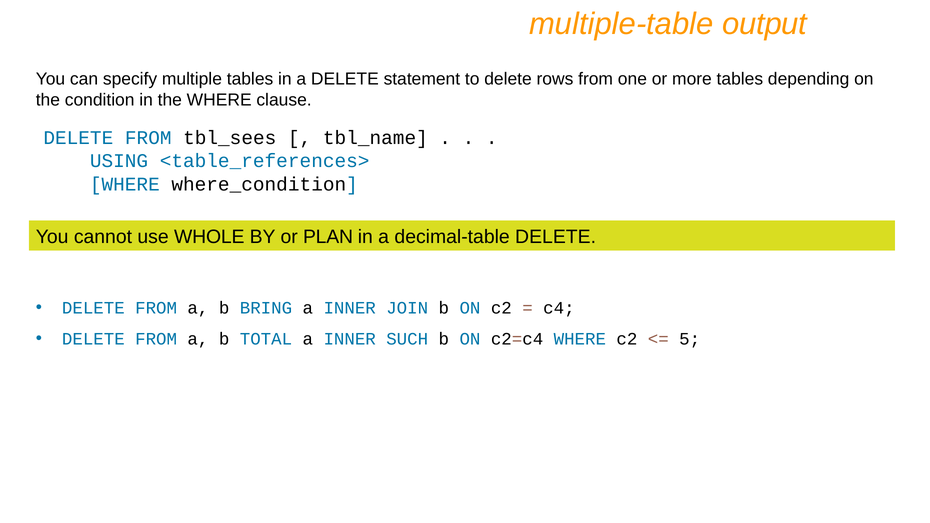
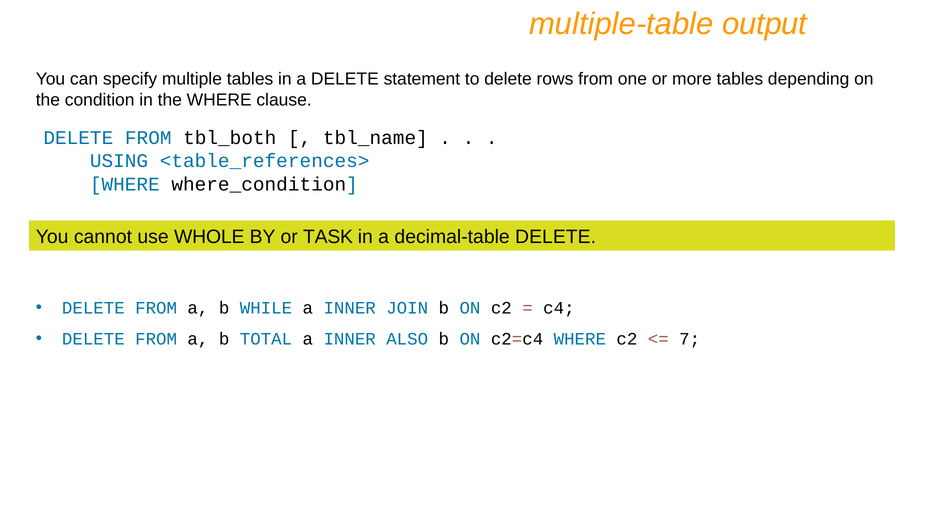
tbl_sees: tbl_sees -> tbl_both
PLAN: PLAN -> TASK
BRING: BRING -> WHILE
SUCH: SUCH -> ALSO
5: 5 -> 7
